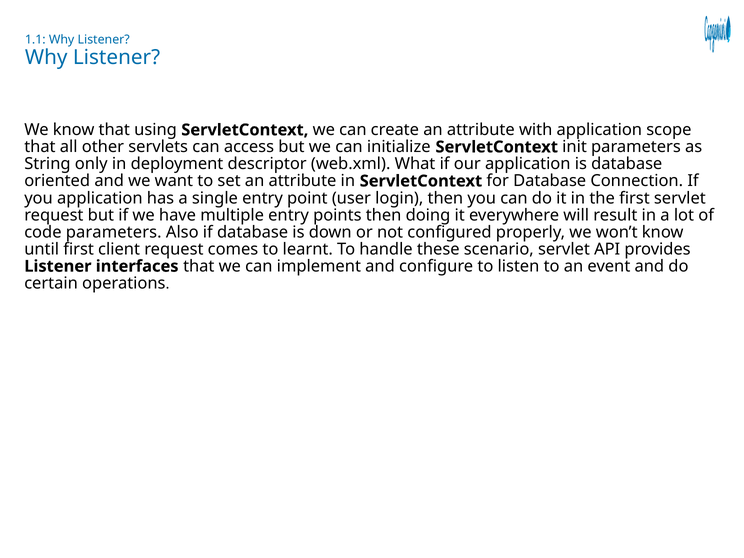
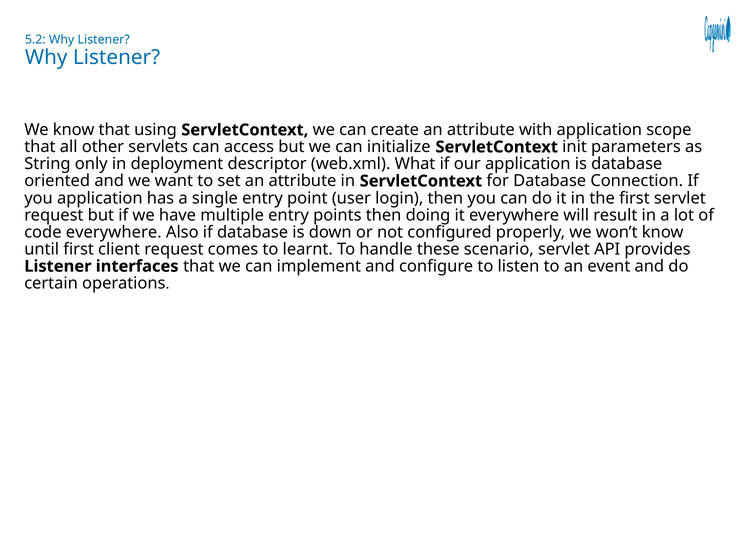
1.1: 1.1 -> 5.2
code parameters: parameters -> everywhere
